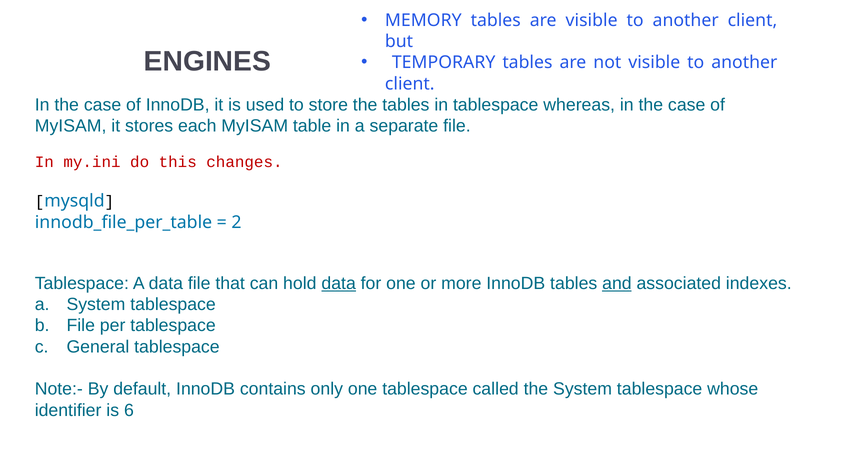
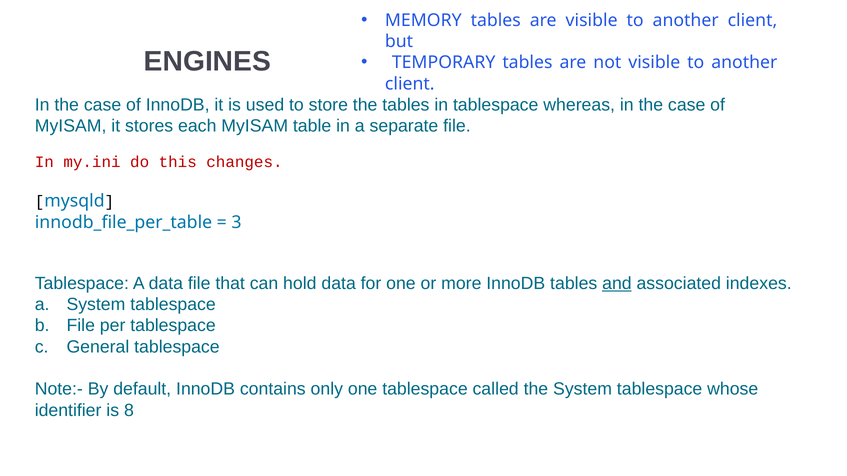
2: 2 -> 3
data at (339, 284) underline: present -> none
6: 6 -> 8
